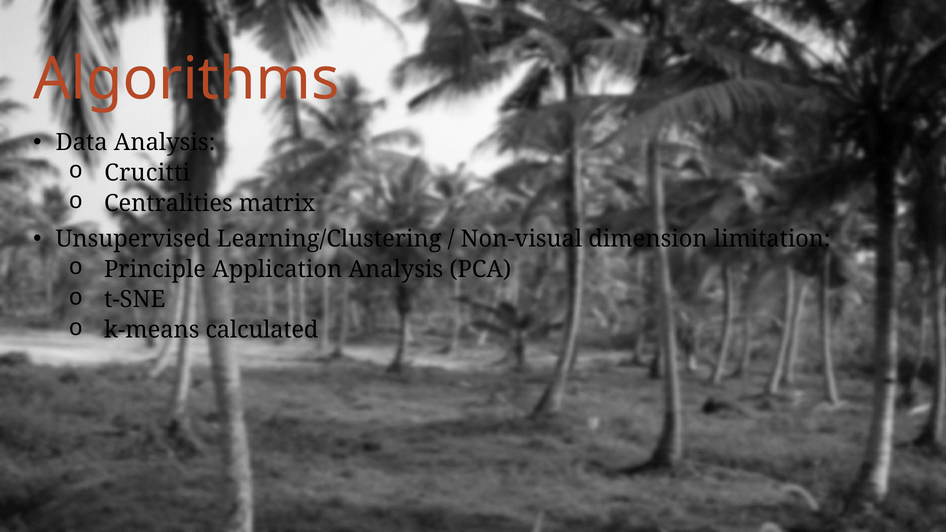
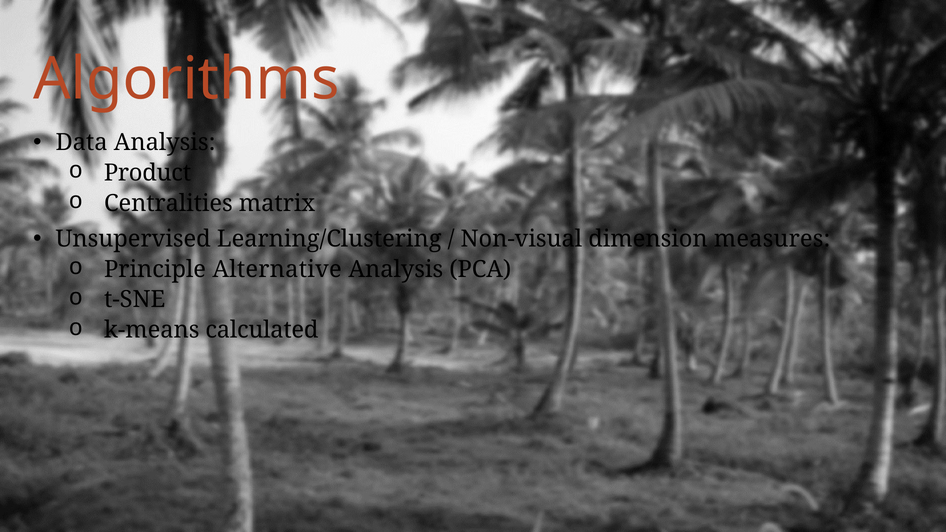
Crucitti: Crucitti -> Product
limitation: limitation -> measures
Application: Application -> Alternative
